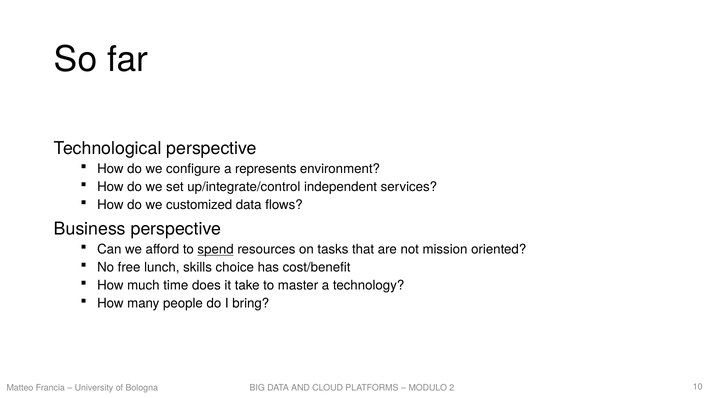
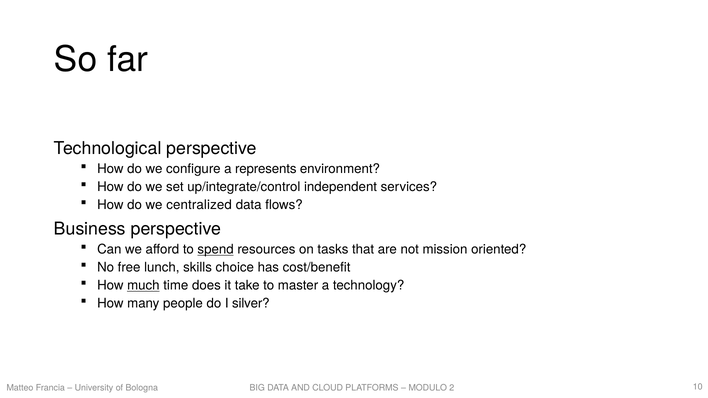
customized: customized -> centralized
much underline: none -> present
bring: bring -> silver
